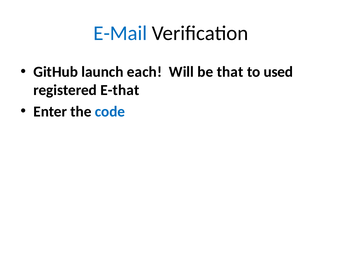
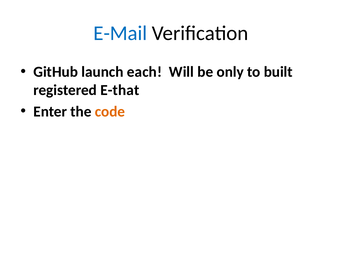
that: that -> only
used: used -> built
code colour: blue -> orange
